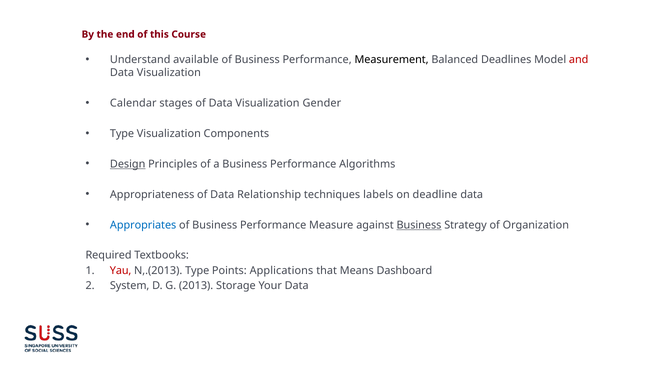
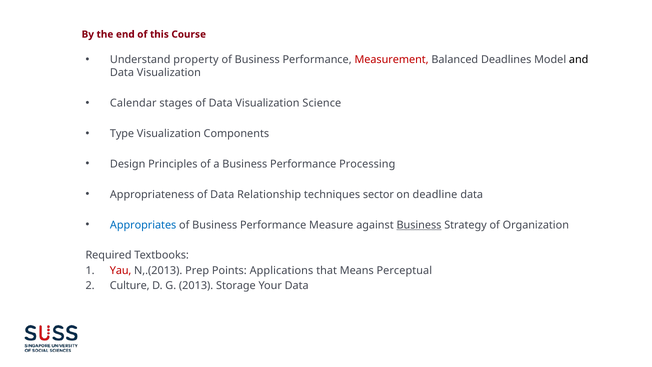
available: available -> property
Measurement colour: black -> red
and colour: red -> black
Gender: Gender -> Science
Design underline: present -> none
Algorithms: Algorithms -> Processing
labels: labels -> sector
N,.(2013 Type: Type -> Prep
Dashboard: Dashboard -> Perceptual
System: System -> Culture
